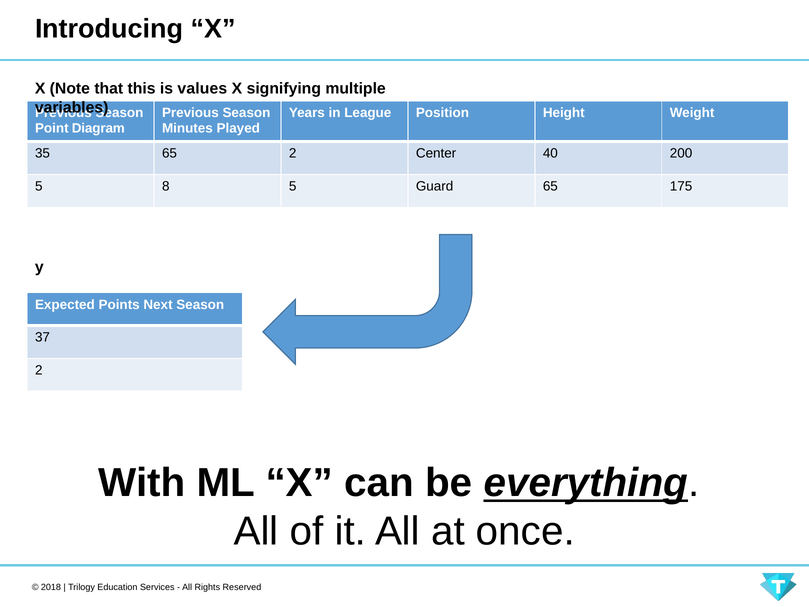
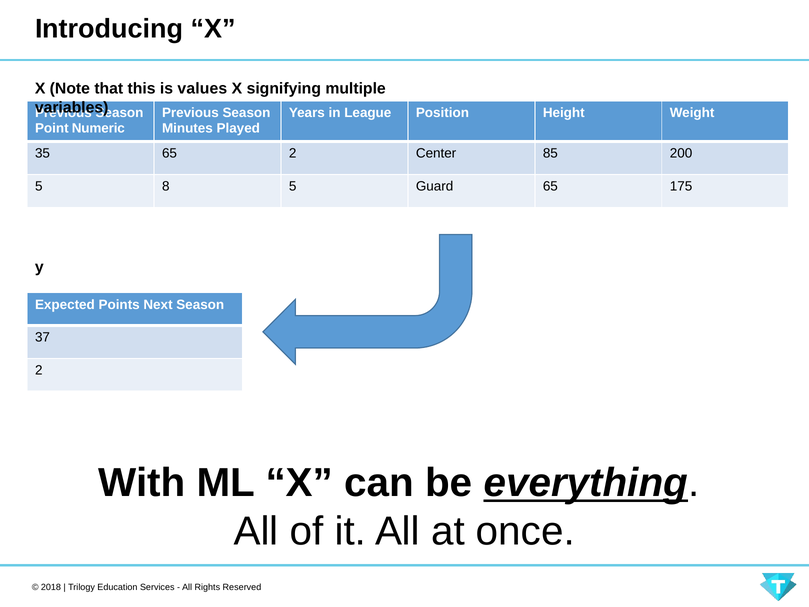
Diagram: Diagram -> Numeric
40: 40 -> 85
